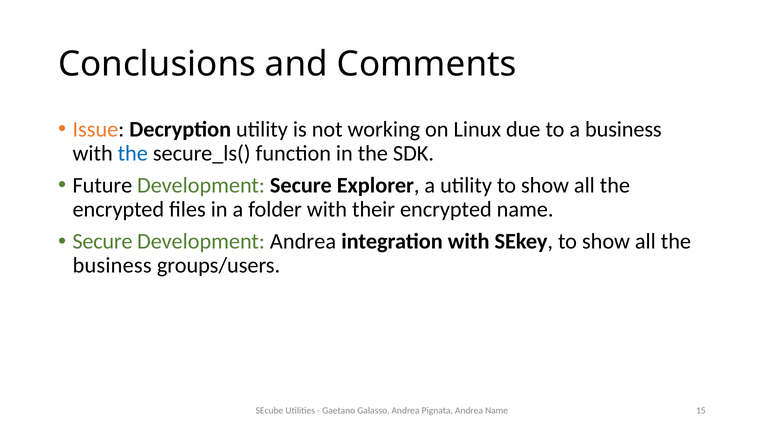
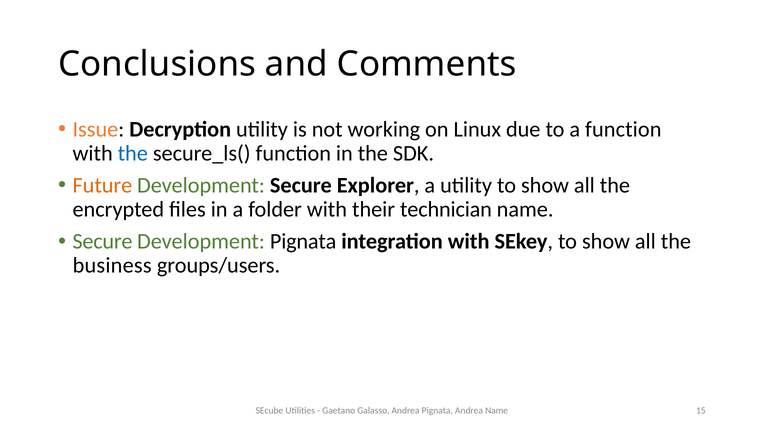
a business: business -> function
Future colour: black -> orange
their encrypted: encrypted -> technician
Development Andrea: Andrea -> Pignata
